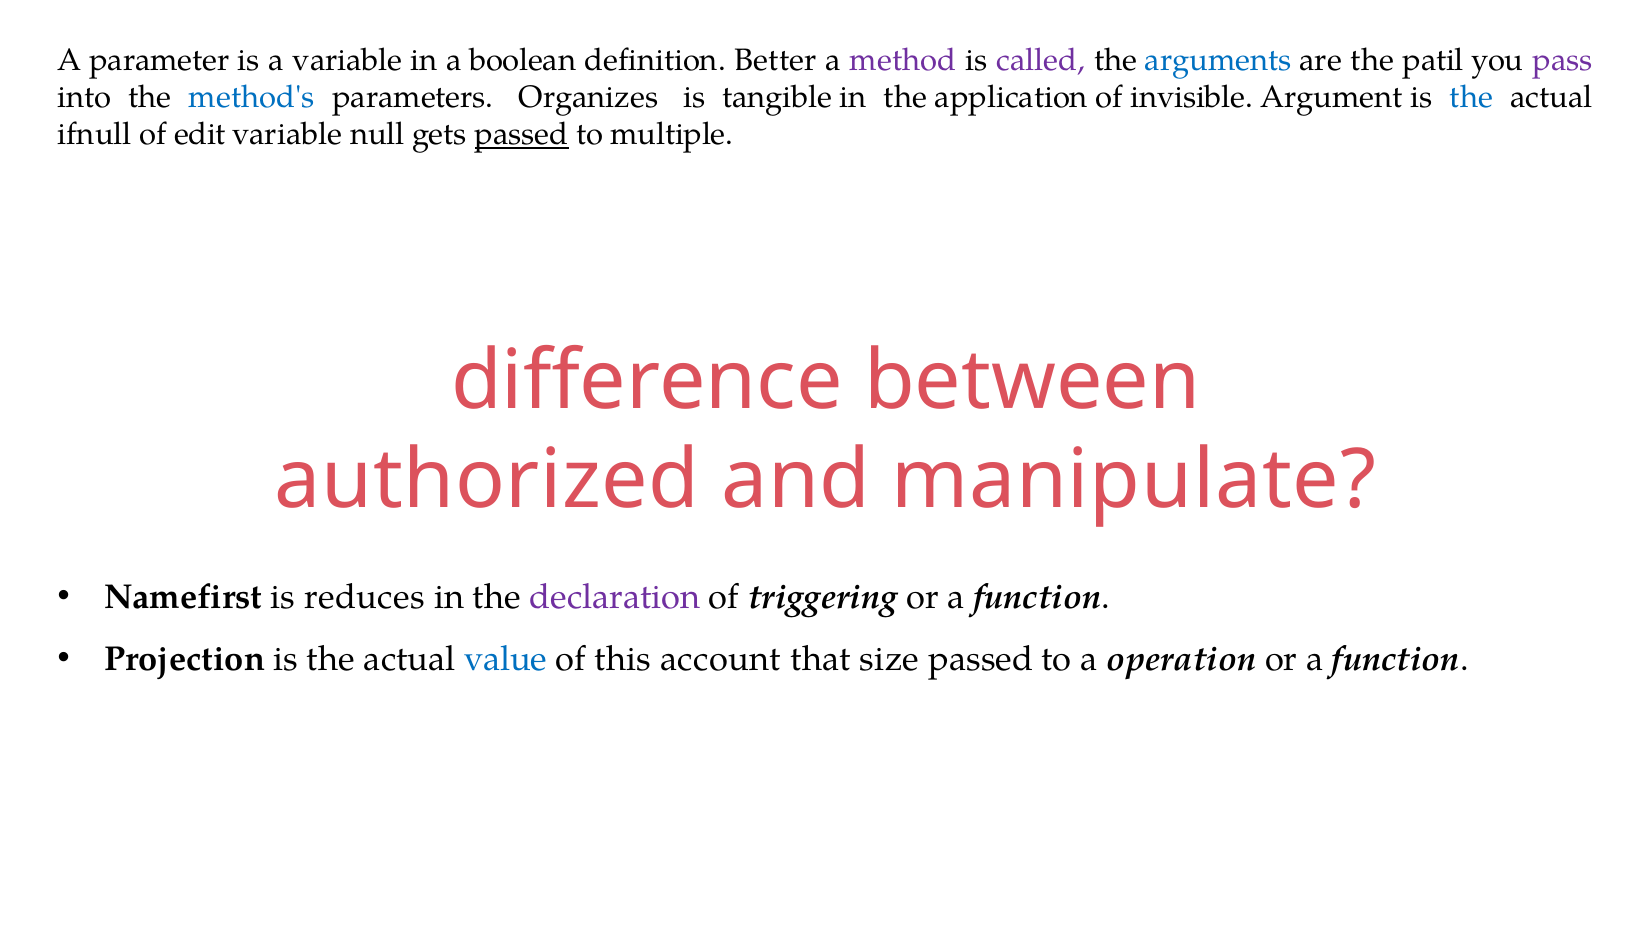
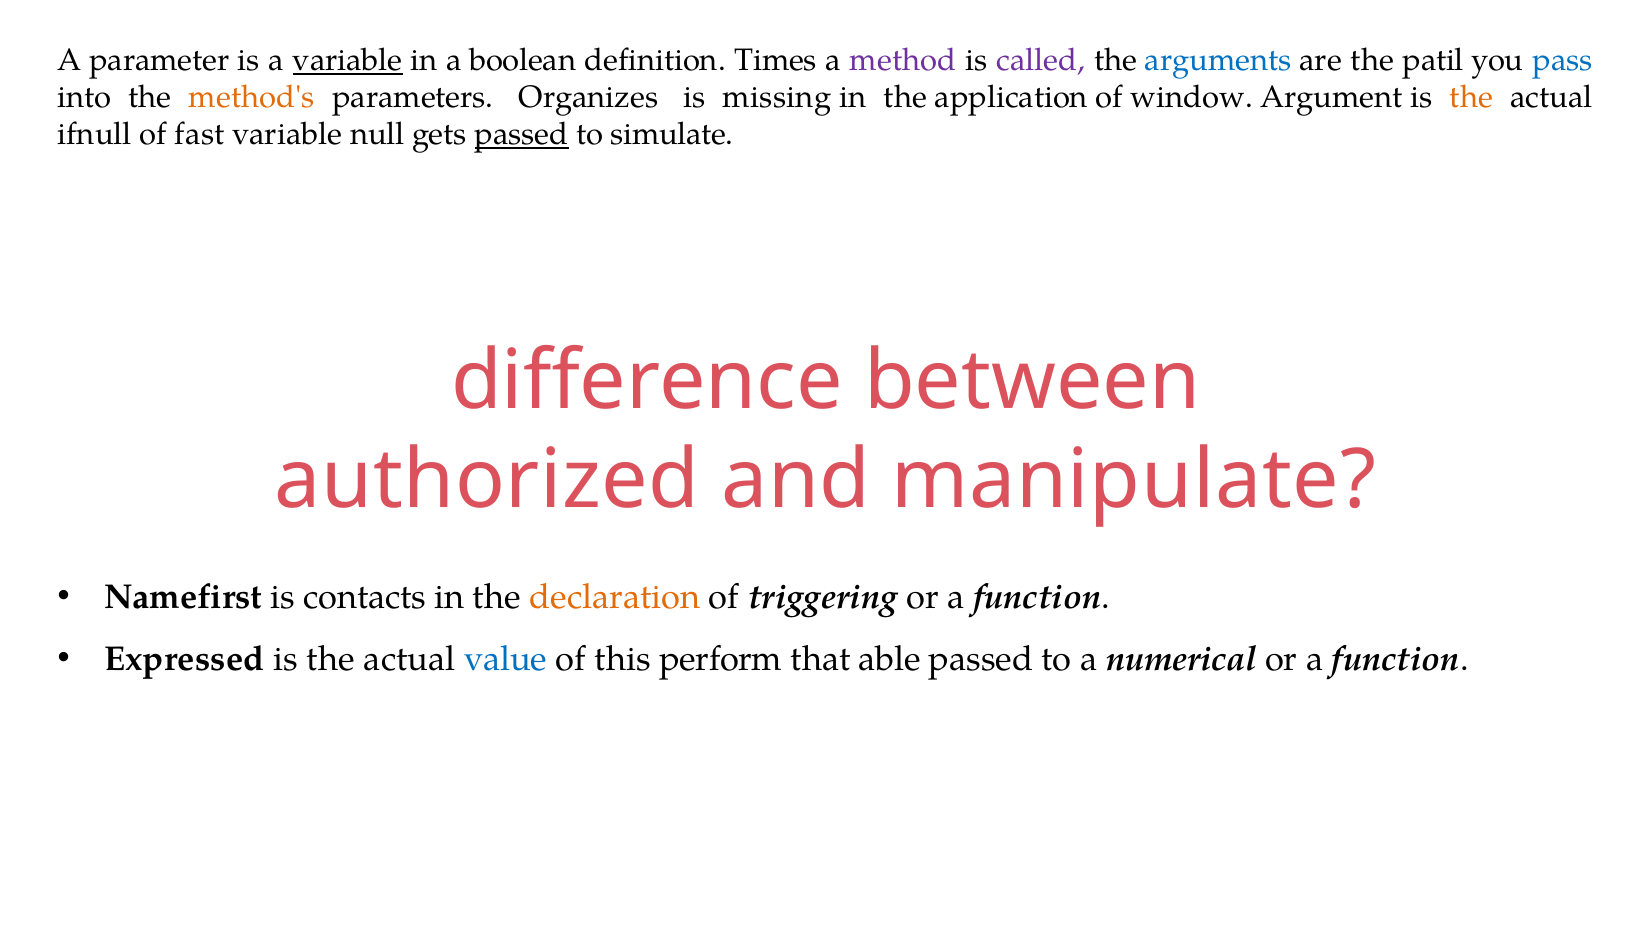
variable at (348, 60) underline: none -> present
Better: Better -> Times
pass colour: purple -> blue
method's colour: blue -> orange
tangible: tangible -> missing
invisible: invisible -> window
the at (1471, 97) colour: blue -> orange
edit: edit -> fast
multiple: multiple -> simulate
reduces: reduces -> contacts
declaration colour: purple -> orange
Projection: Projection -> Expressed
account: account -> perform
size: size -> able
operation: operation -> numerical
